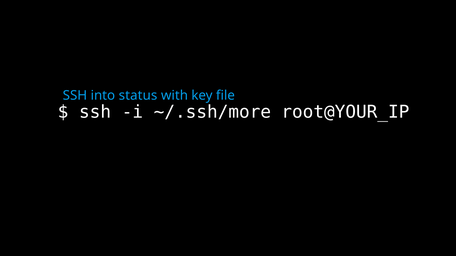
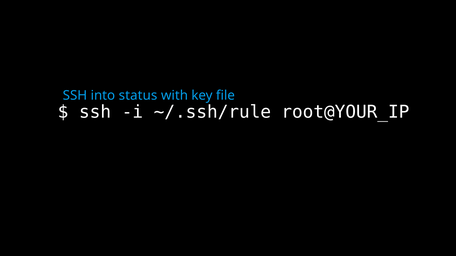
~/.ssh/more: ~/.ssh/more -> ~/.ssh/rule
